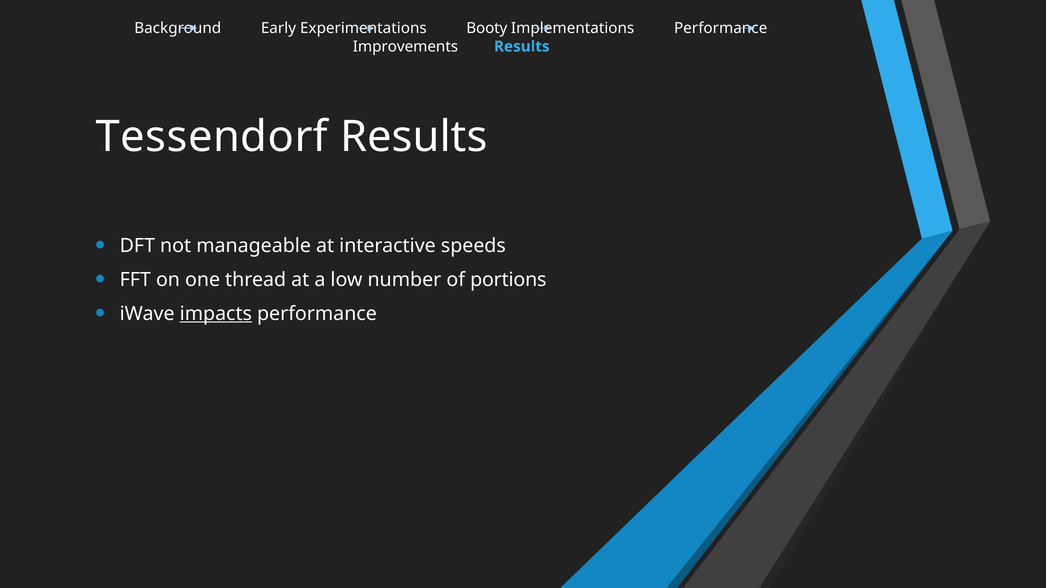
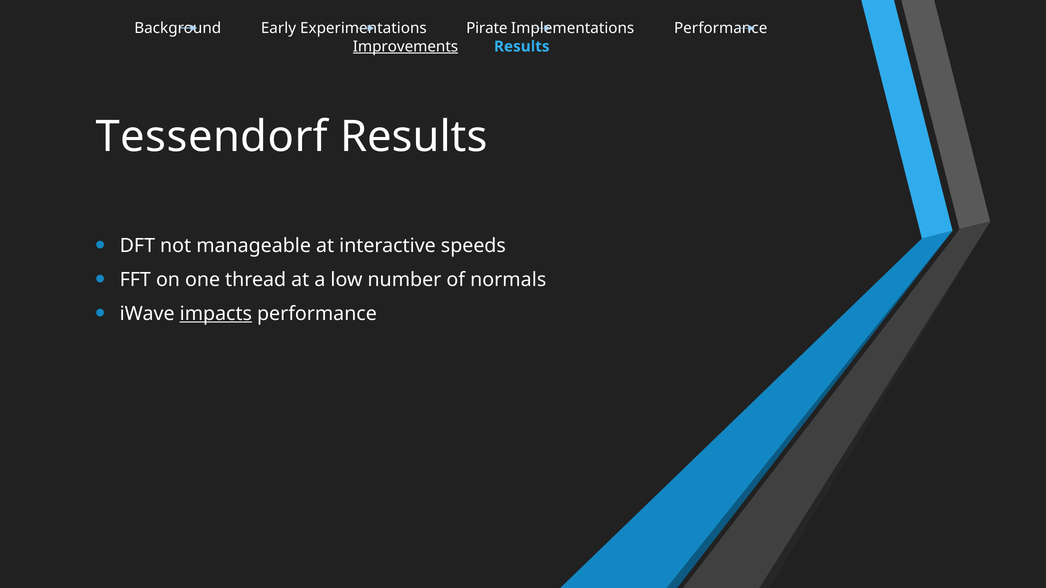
Booty: Booty -> Pirate
Improvements underline: none -> present
portions: portions -> normals
